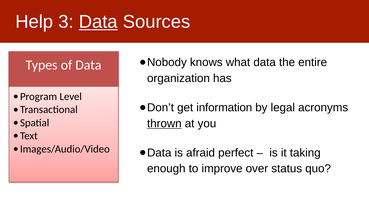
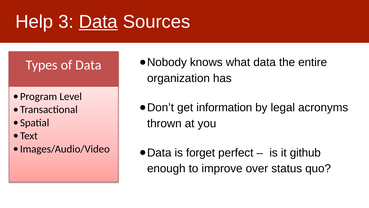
thrown underline: present -> none
afraid: afraid -> forget
taking: taking -> github
